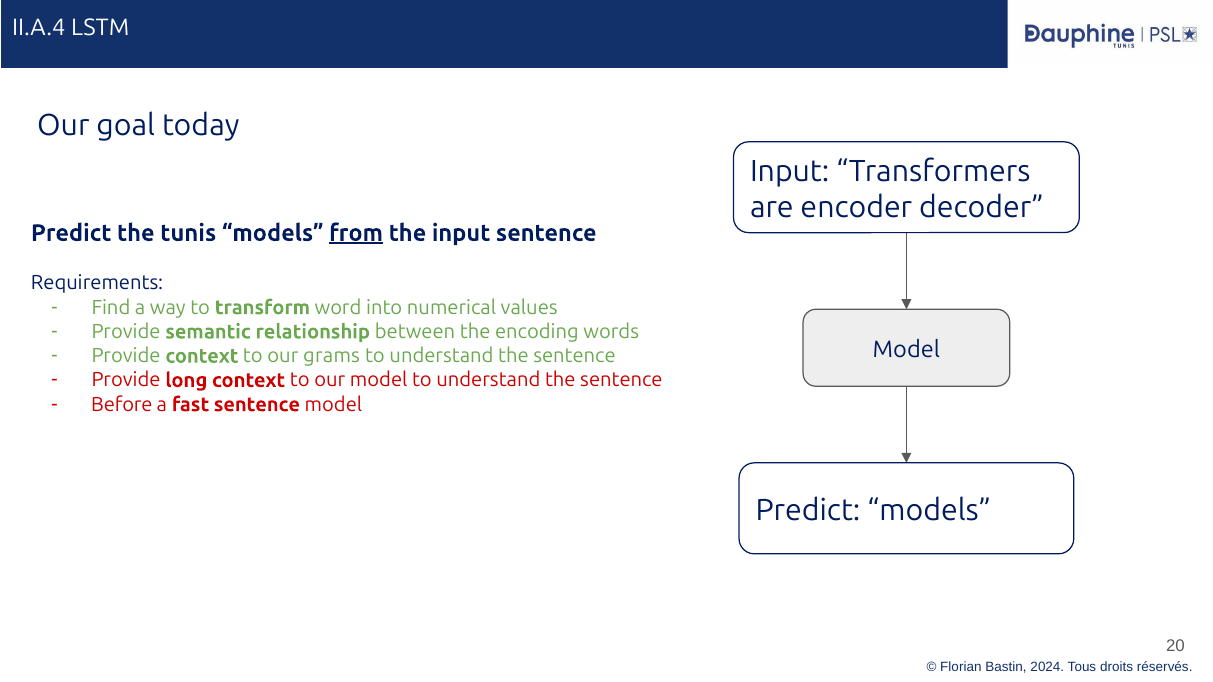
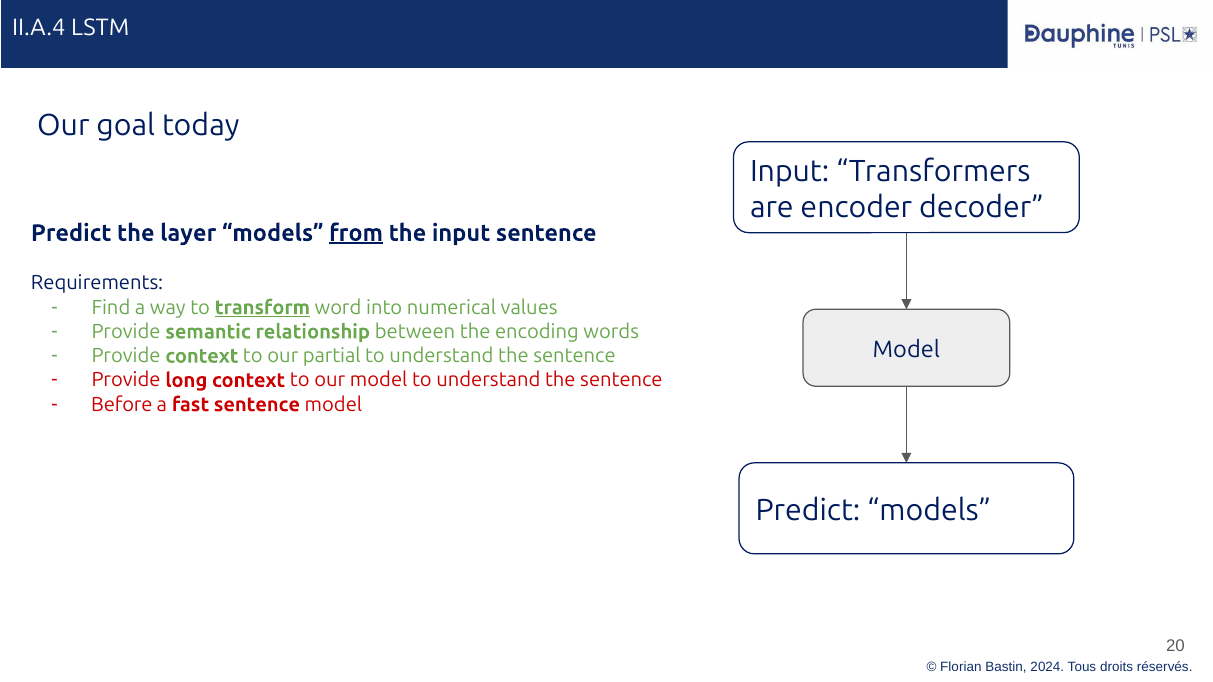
tunis: tunis -> layer
transform underline: none -> present
grams: grams -> partial
